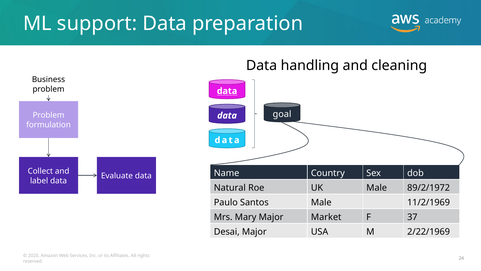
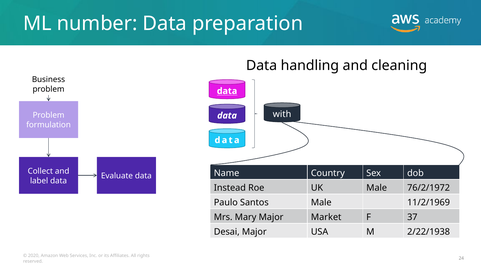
support: support -> number
goal: goal -> with
Natural: Natural -> Instead
89/2/1972: 89/2/1972 -> 76/2/1972
2/22/1969: 2/22/1969 -> 2/22/1938
